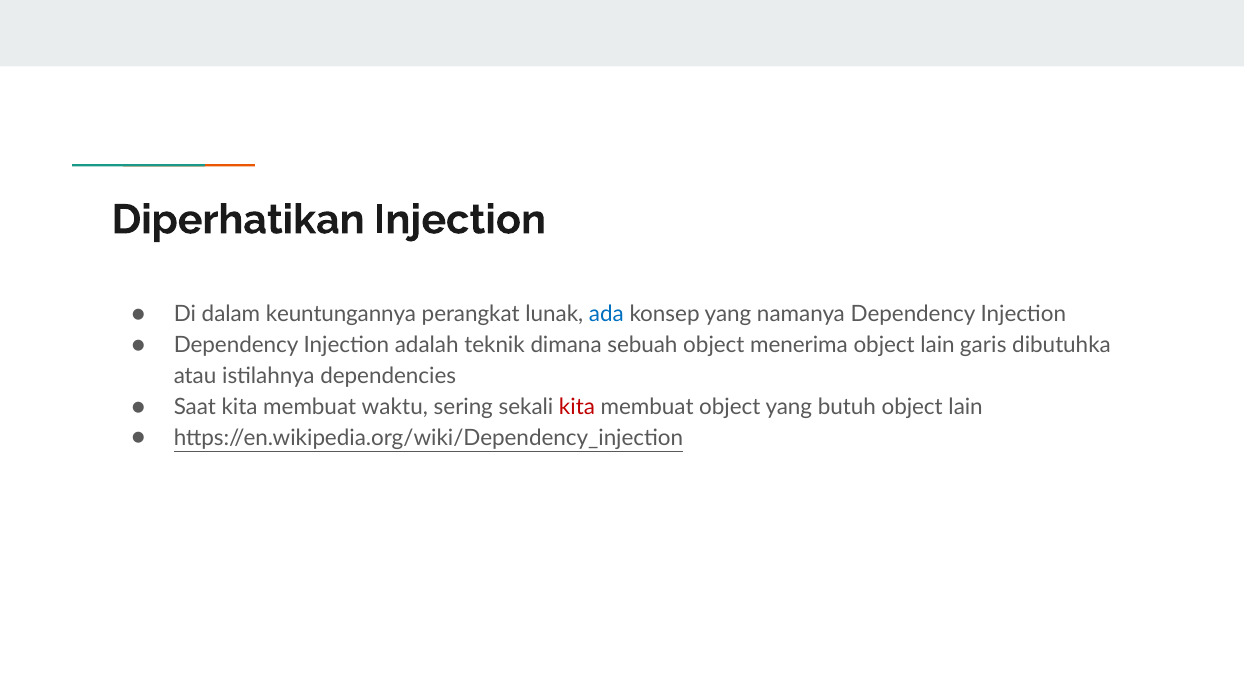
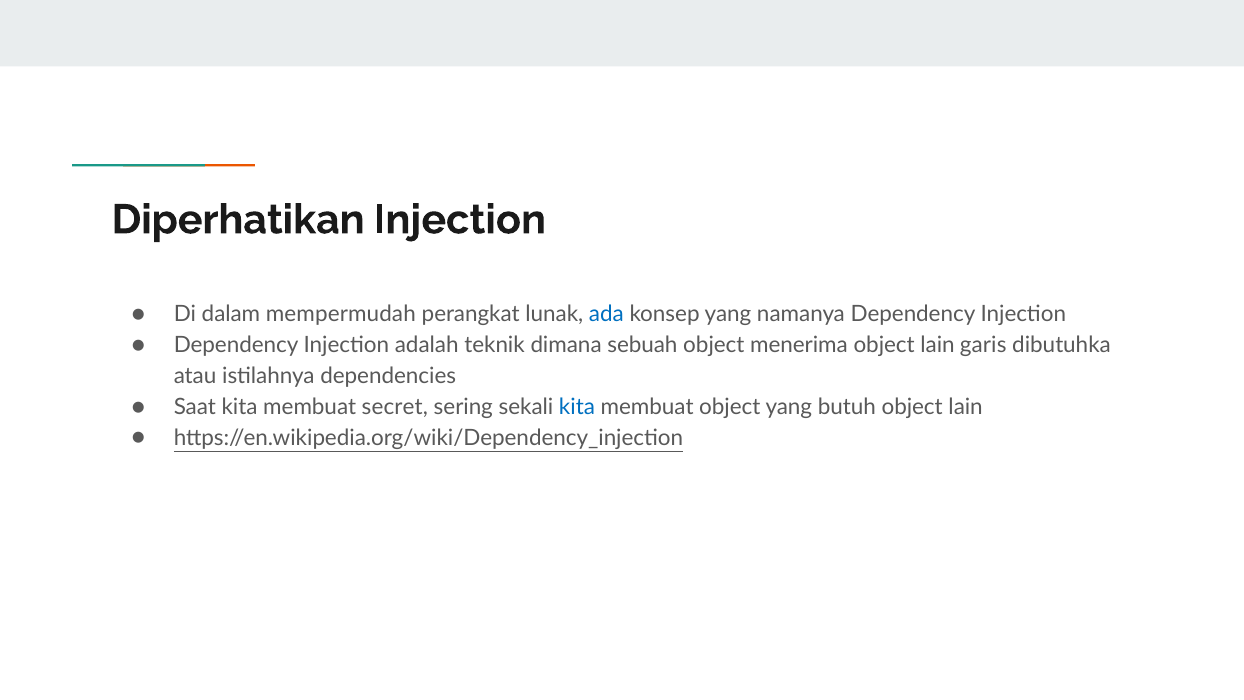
keuntungannya: keuntungannya -> mempermudah
waktu: waktu -> secret
kita at (577, 407) colour: red -> blue
